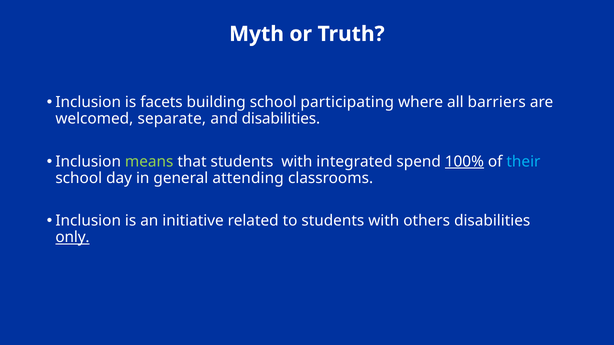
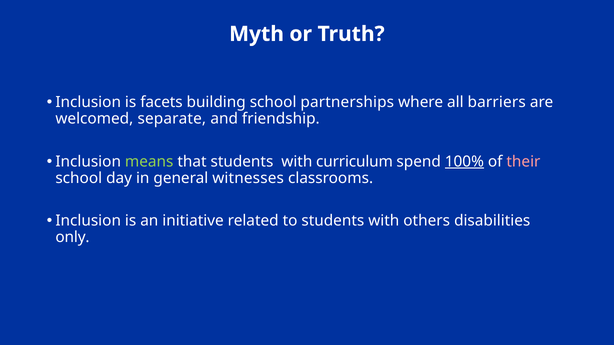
participating: participating -> partnerships
and disabilities: disabilities -> friendship
integrated: integrated -> curriculum
their colour: light blue -> pink
attending: attending -> witnesses
only underline: present -> none
